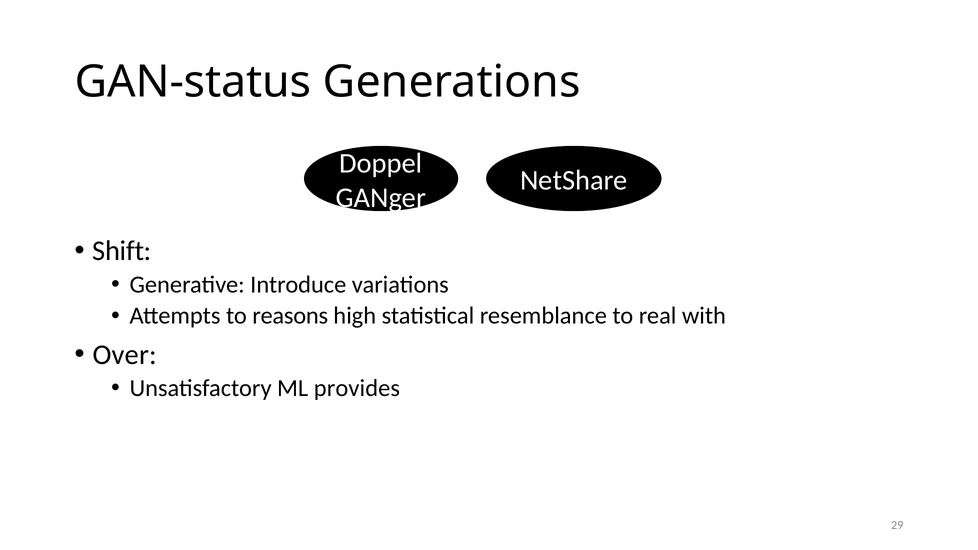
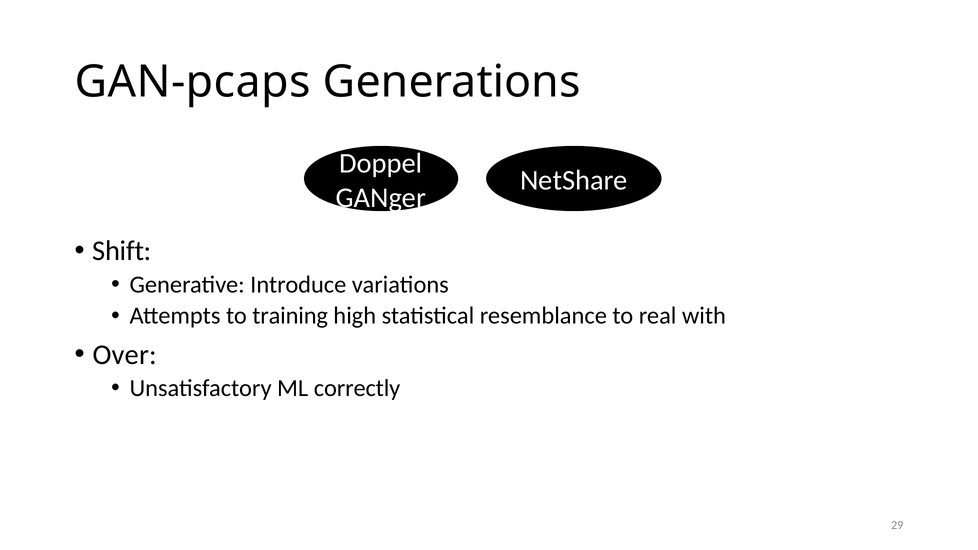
GAN-status: GAN-status -> GAN-pcaps
reasons: reasons -> training
provides: provides -> correctly
